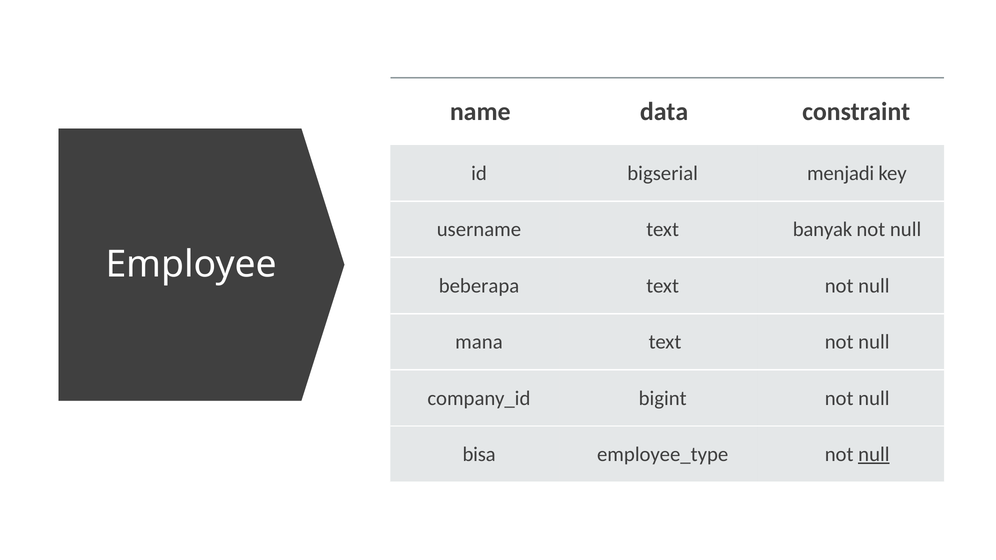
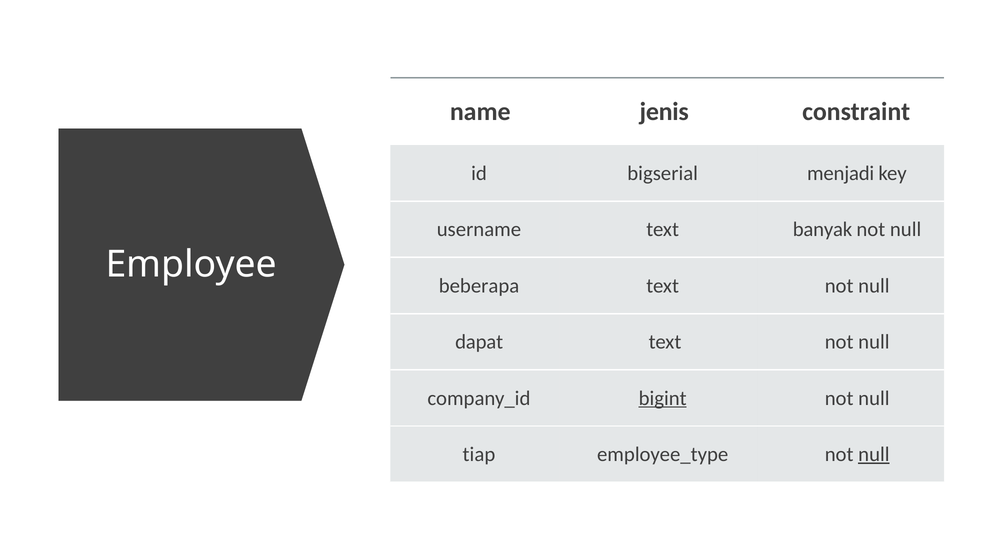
data: data -> jenis
mana: mana -> dapat
bigint underline: none -> present
bisa: bisa -> tiap
